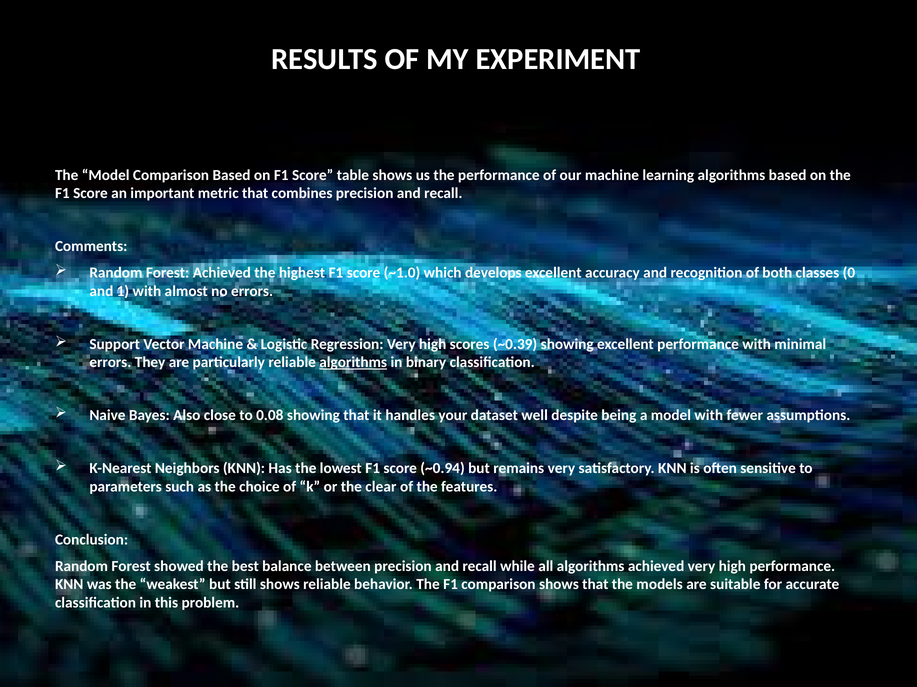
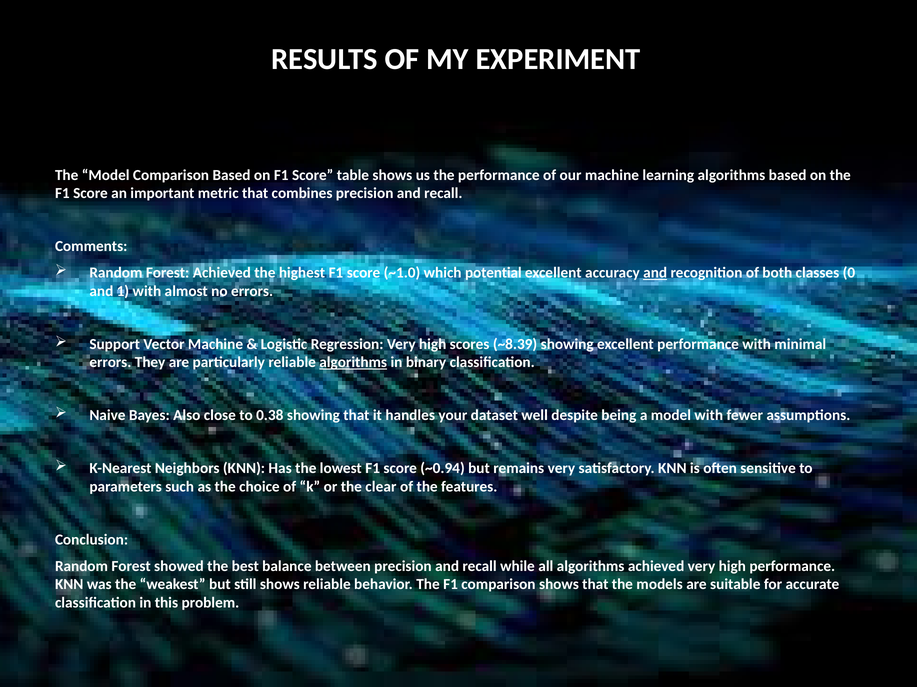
develops: develops -> potential
and at (655, 273) underline: none -> present
~0.39: ~0.39 -> ~8.39
0.08: 0.08 -> 0.38
